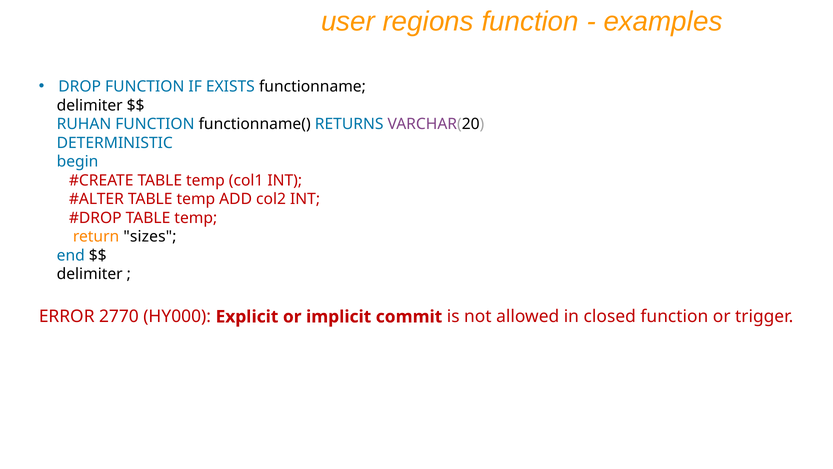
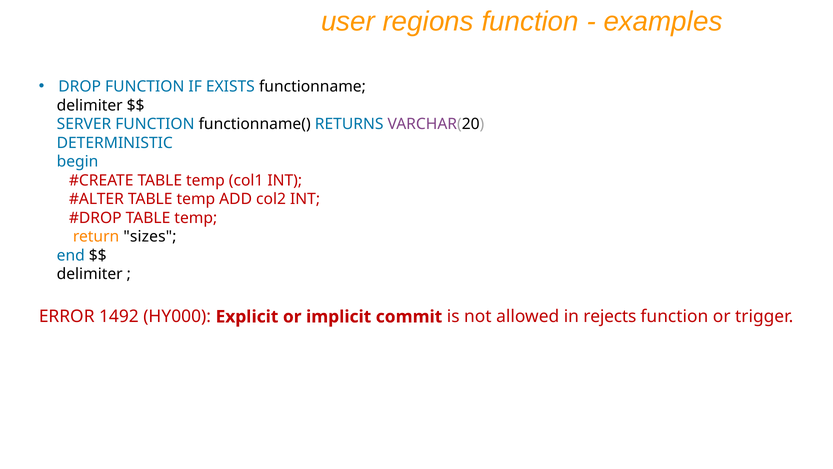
RUHAN: RUHAN -> SERVER
2770: 2770 -> 1492
closed: closed -> rejects
